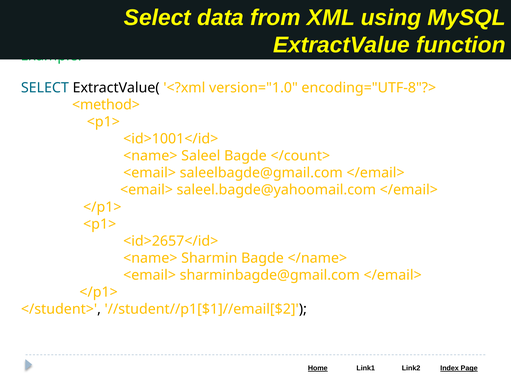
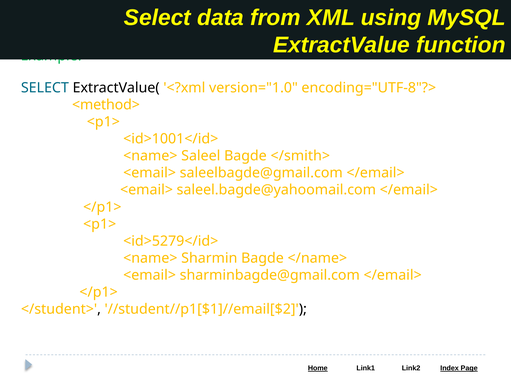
</count>: </count> -> </smith>
<id>2657</id>: <id>2657</id> -> <id>5279</id>
